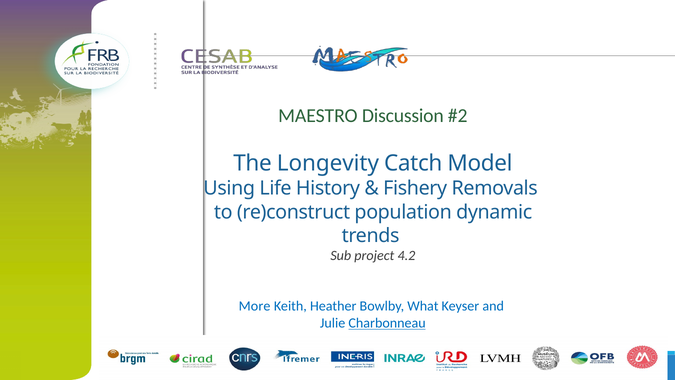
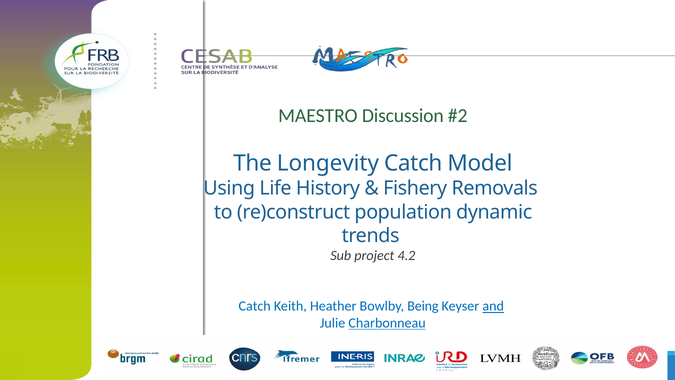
More at (255, 306): More -> Catch
What: What -> Being
and underline: none -> present
